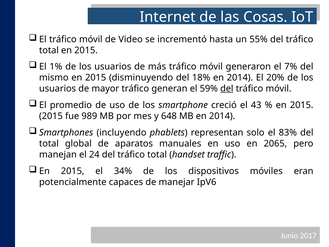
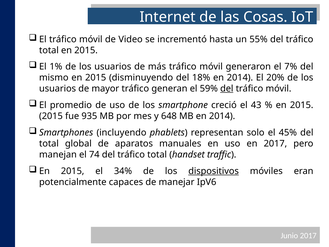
989: 989 -> 935
83%: 83% -> 45%
en 2065: 2065 -> 2017
24: 24 -> 74
dispositivos underline: none -> present
